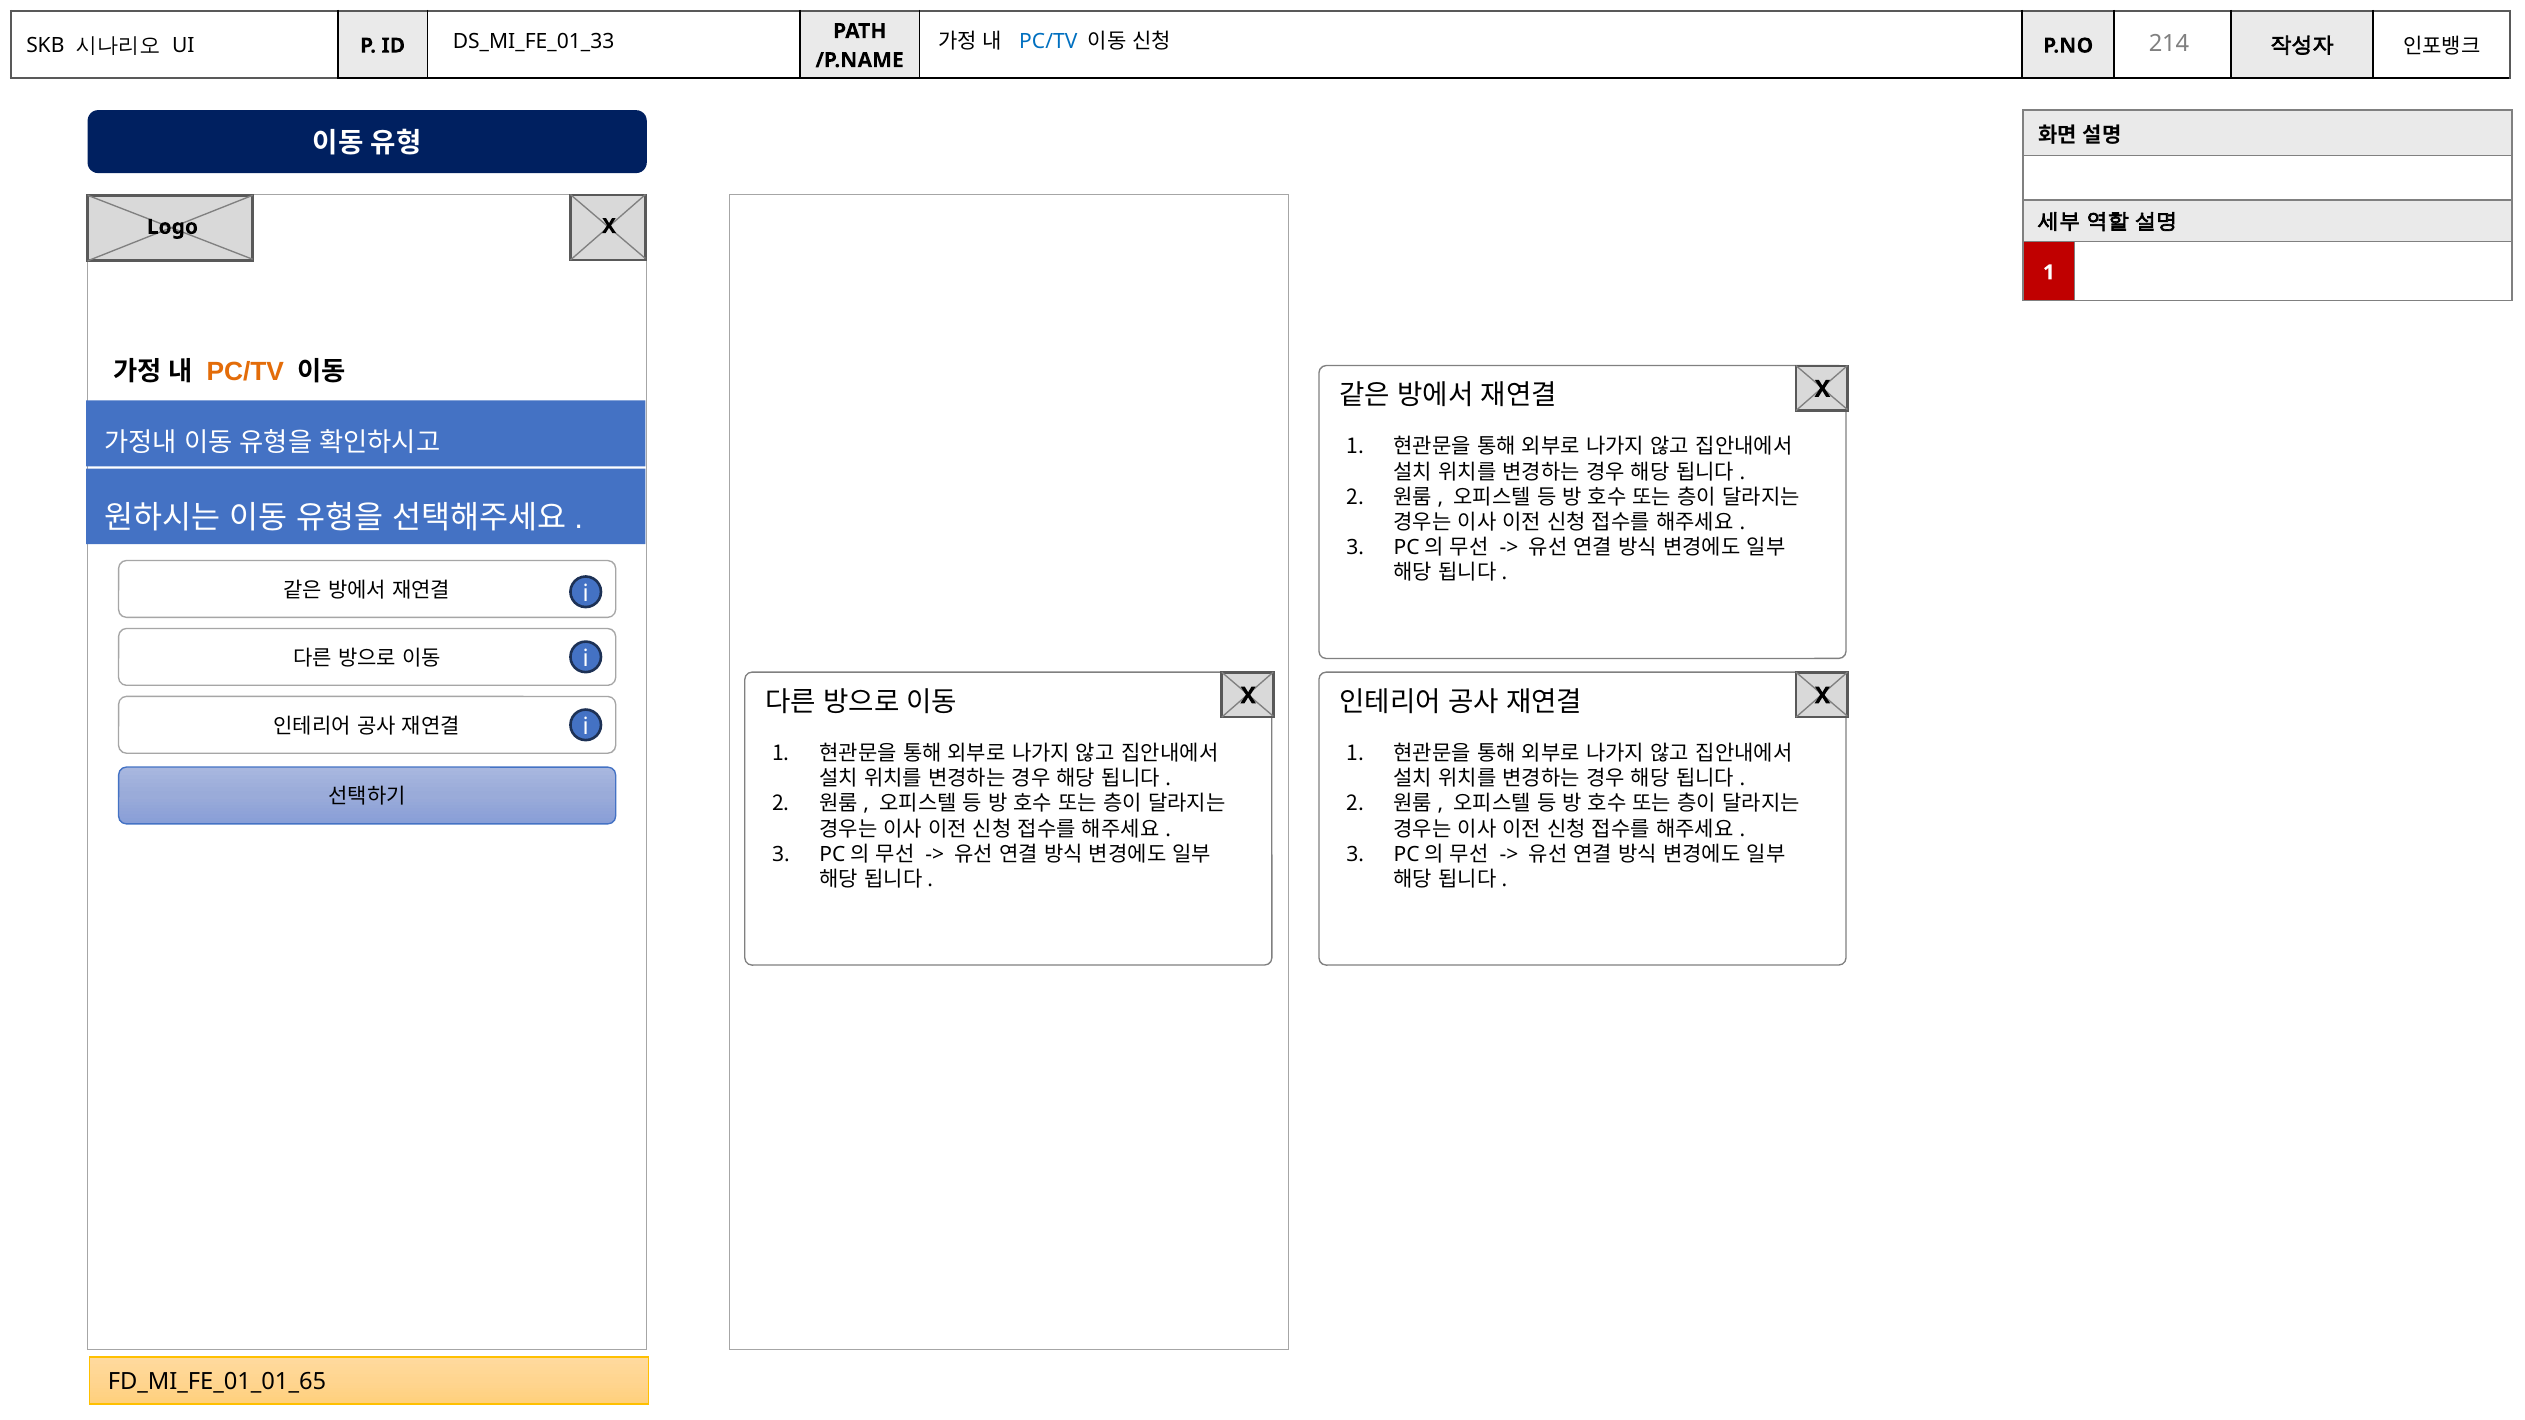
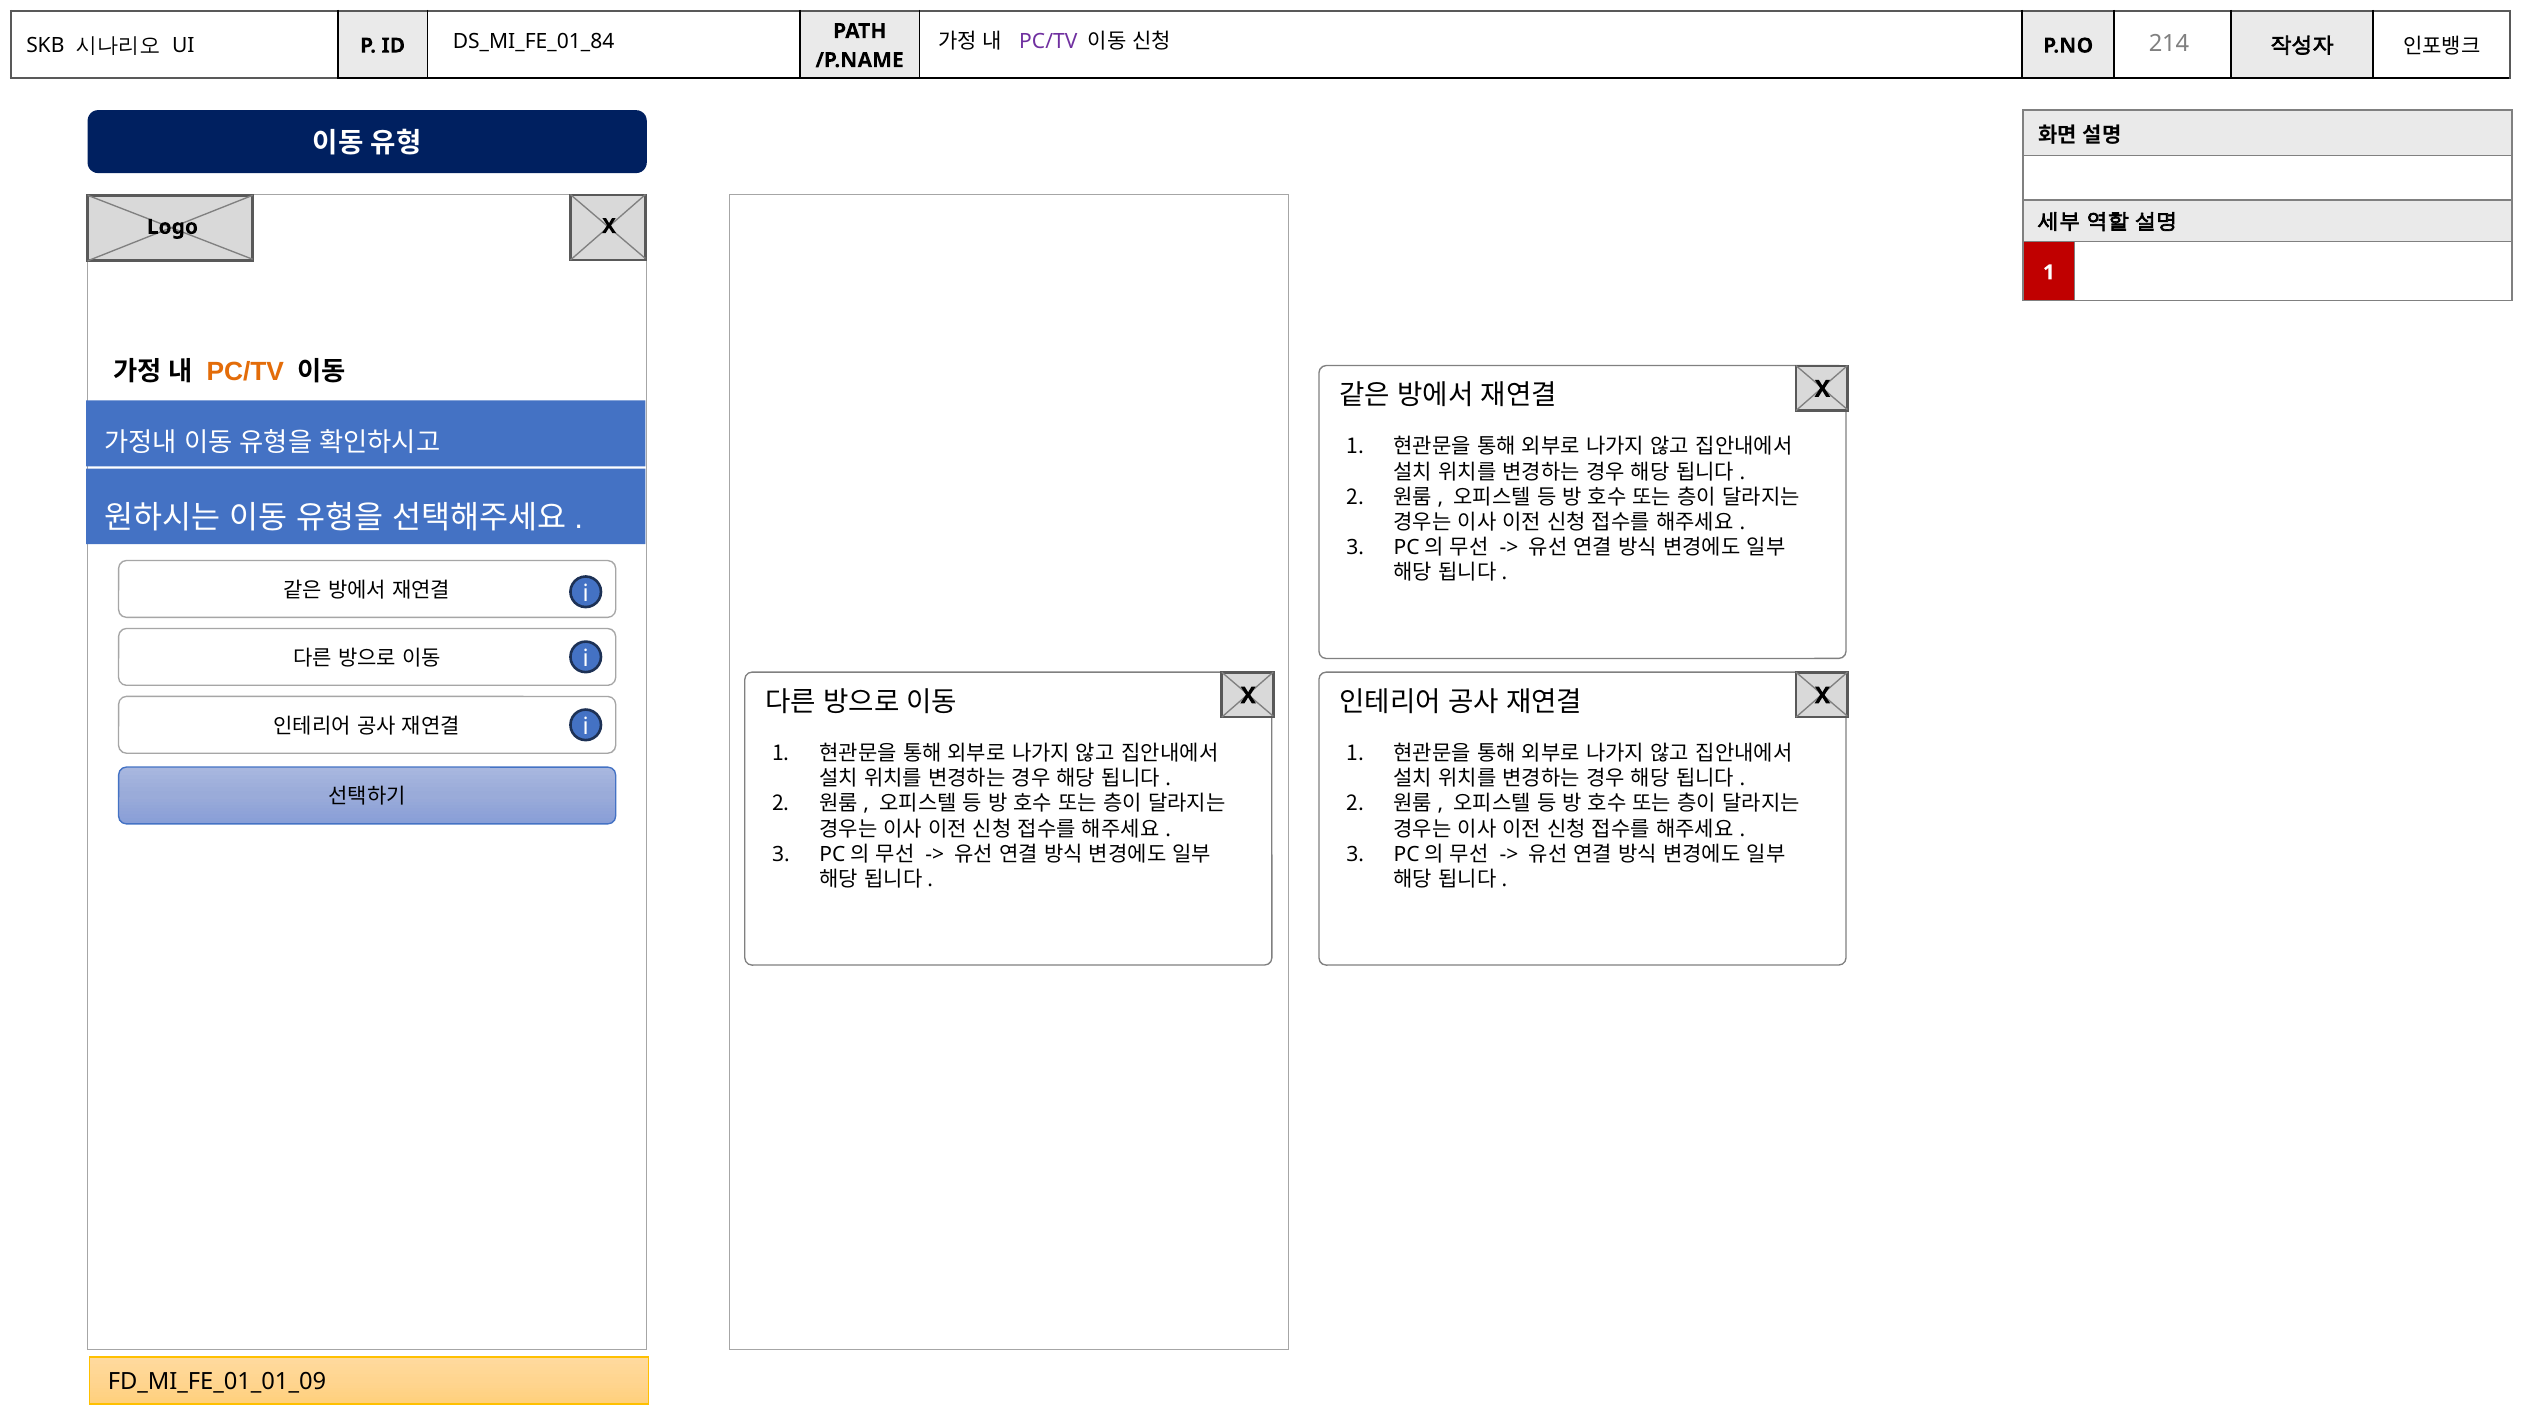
PC/TV at (1048, 42) colour: blue -> purple
DS_MI_FE_01_33: DS_MI_FE_01_33 -> DS_MI_FE_01_84
FD_MI_FE_01_01_65: FD_MI_FE_01_01_65 -> FD_MI_FE_01_01_09
